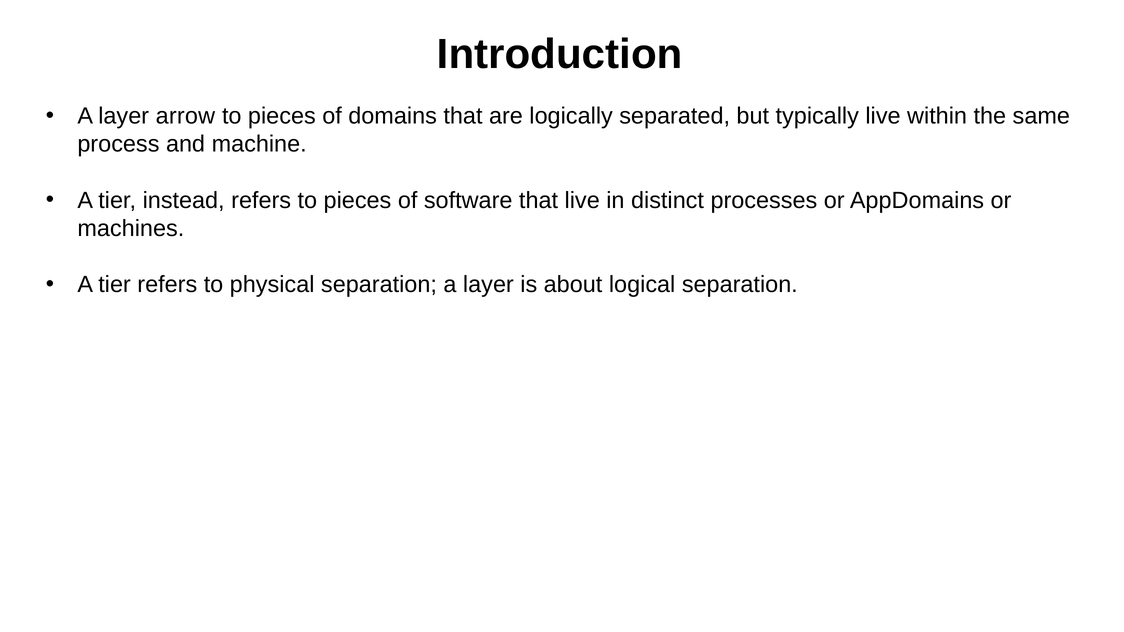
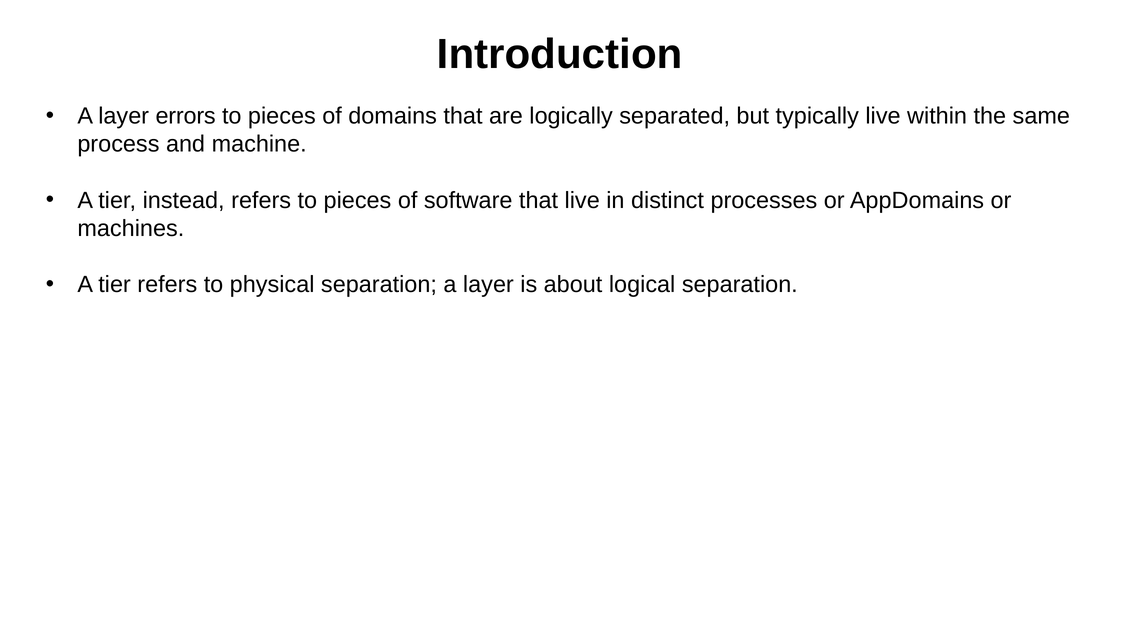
arrow: arrow -> errors
